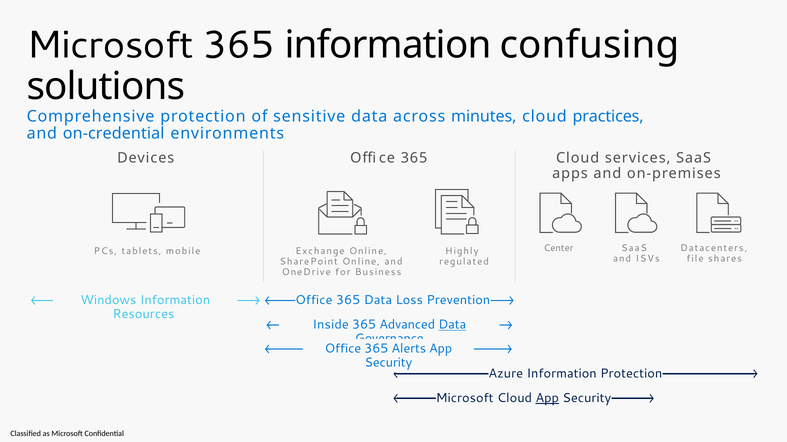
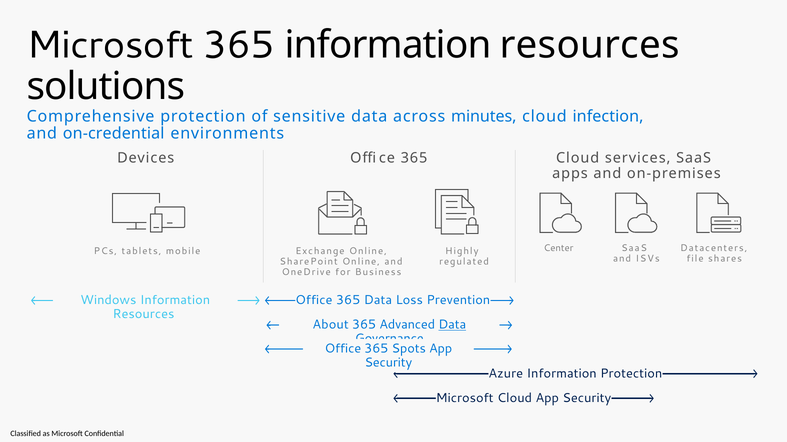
365 information confusing: confusing -> resources
practices: practices -> infection
Inside: Inside -> About
Alerts: Alerts -> Spots
App at (547, 399) underline: present -> none
